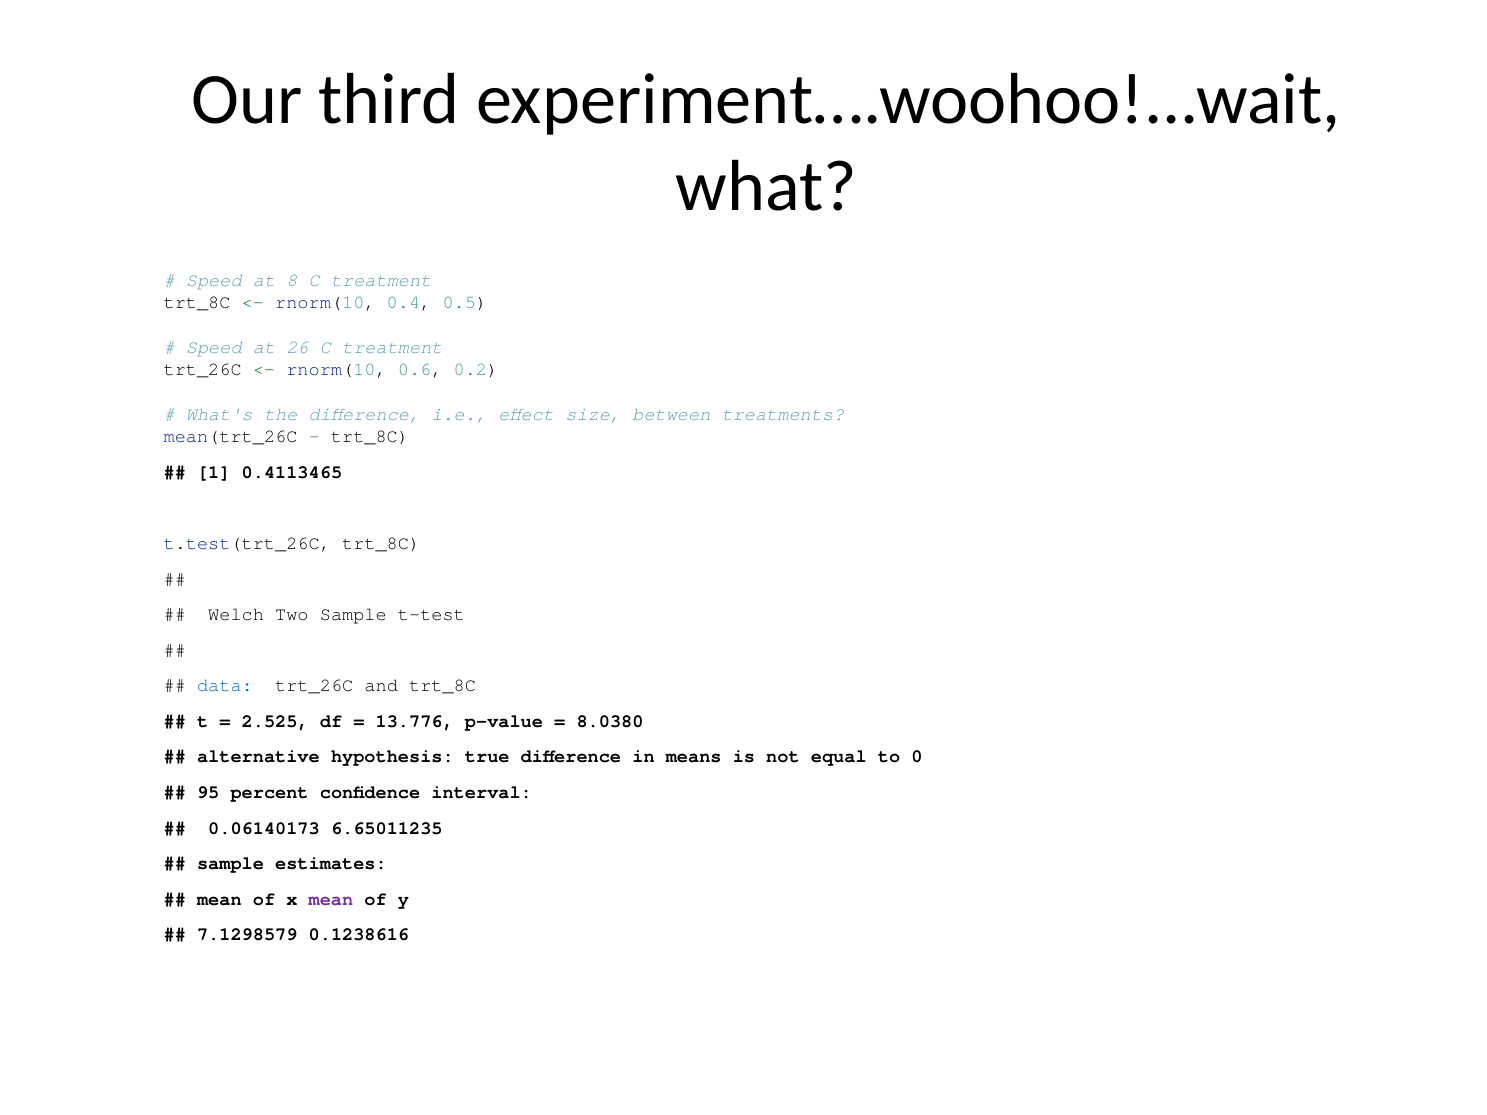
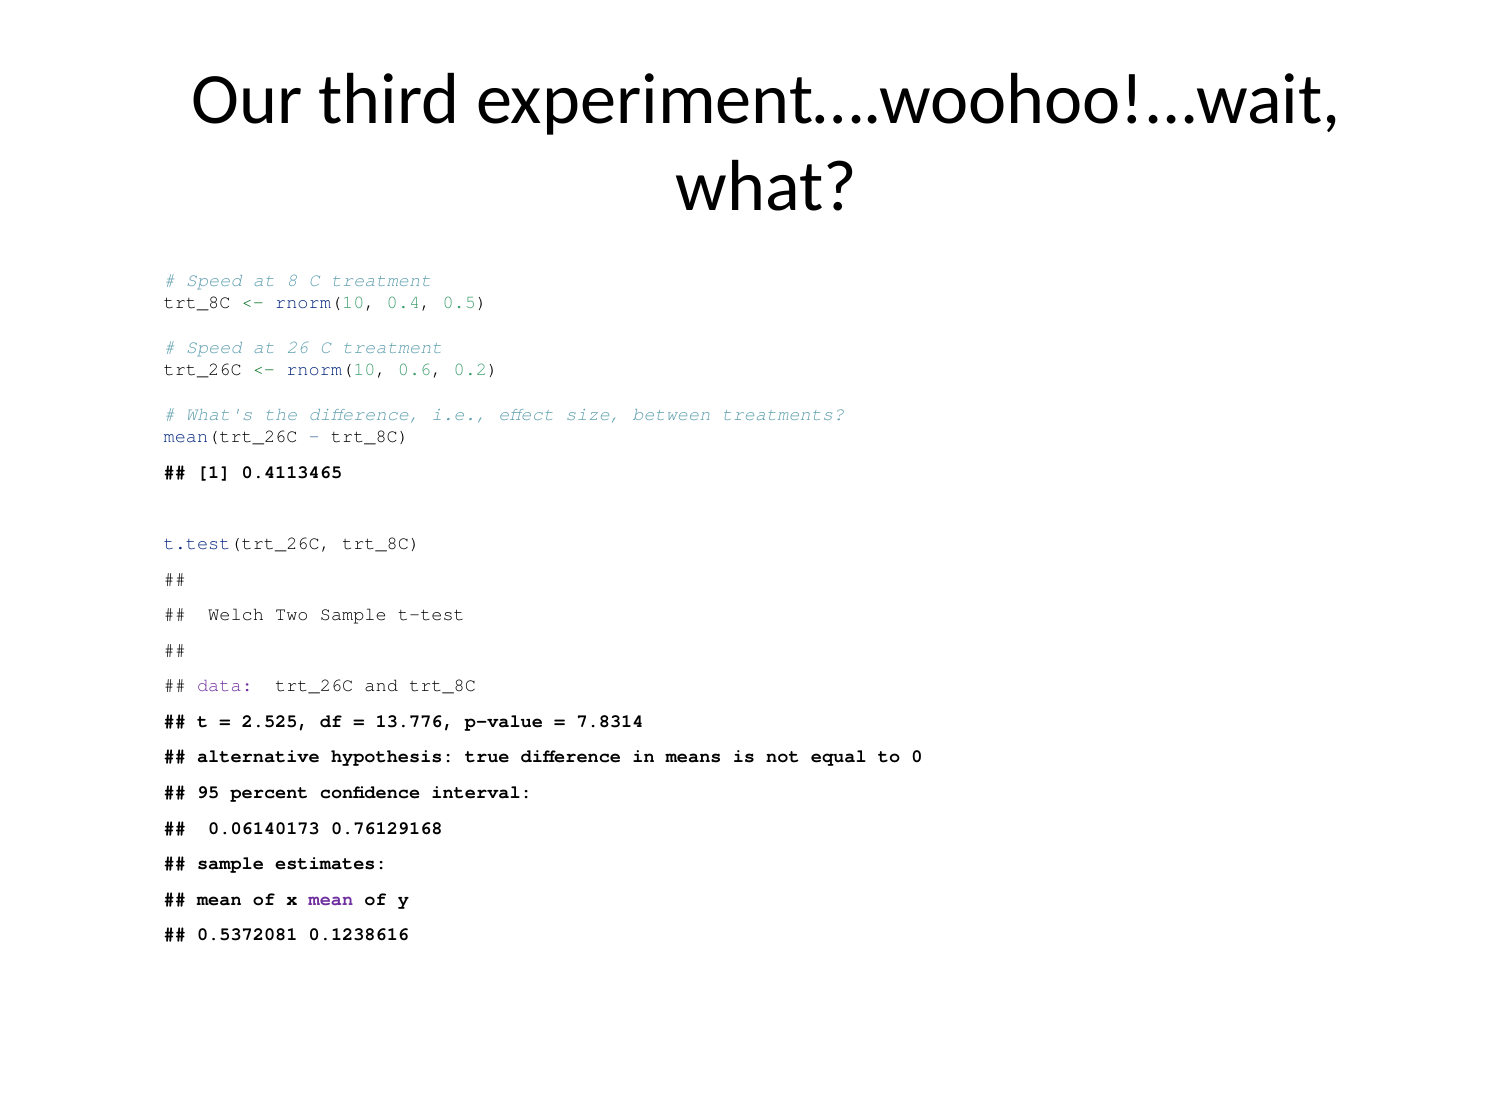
data colour: blue -> purple
8.0380: 8.0380 -> 7.8314
6.65011235: 6.65011235 -> 0.76129168
7.1298579: 7.1298579 -> 0.5372081
